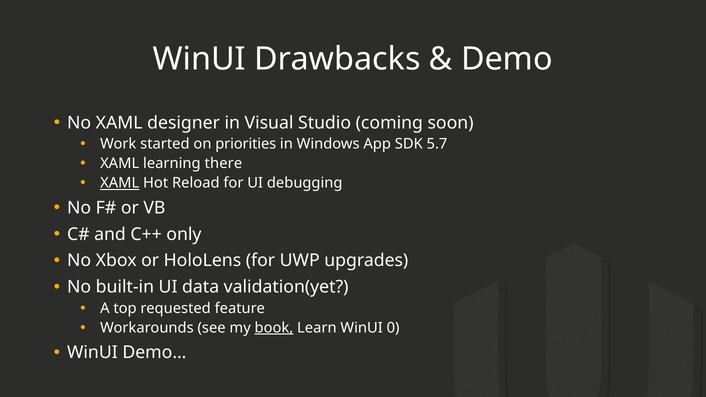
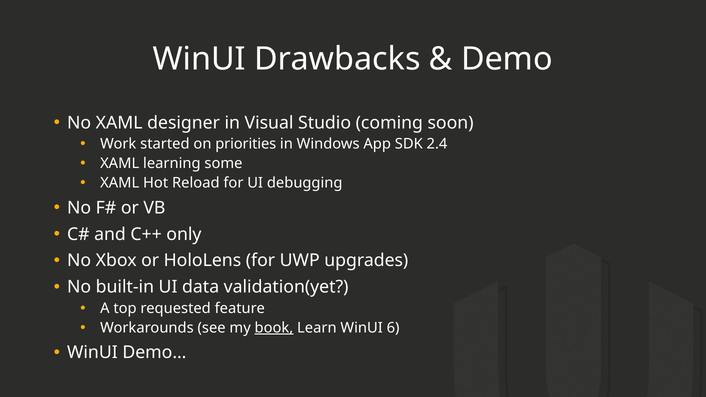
5.7: 5.7 -> 2.4
there: there -> some
XAML at (120, 183) underline: present -> none
0: 0 -> 6
